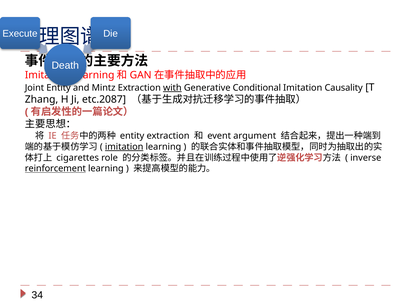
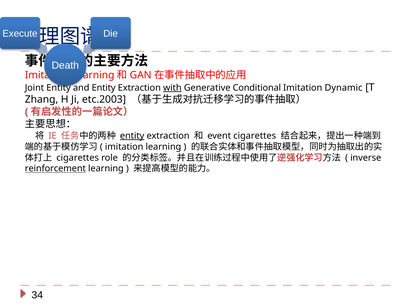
Mintz at (104, 88): Mintz -> Entity
Causality: Causality -> Dynamic
etc.2087: etc.2087 -> etc.2003
entity at (132, 136) underline: none -> present
event argument: argument -> cigarettes
imitation at (124, 147) underline: present -> none
